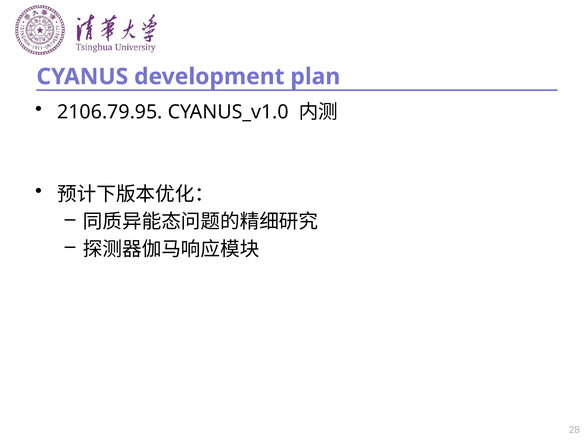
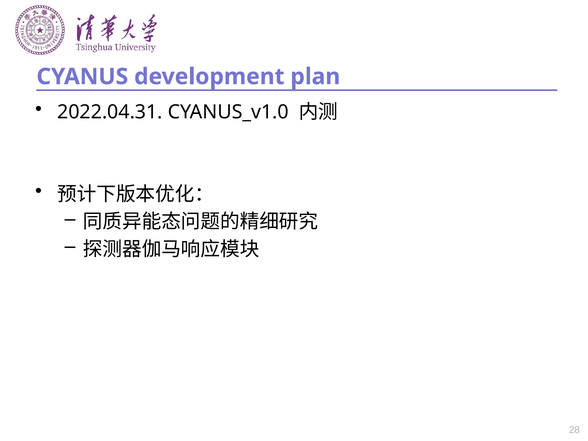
2106.79.95: 2106.79.95 -> 2022.04.31
